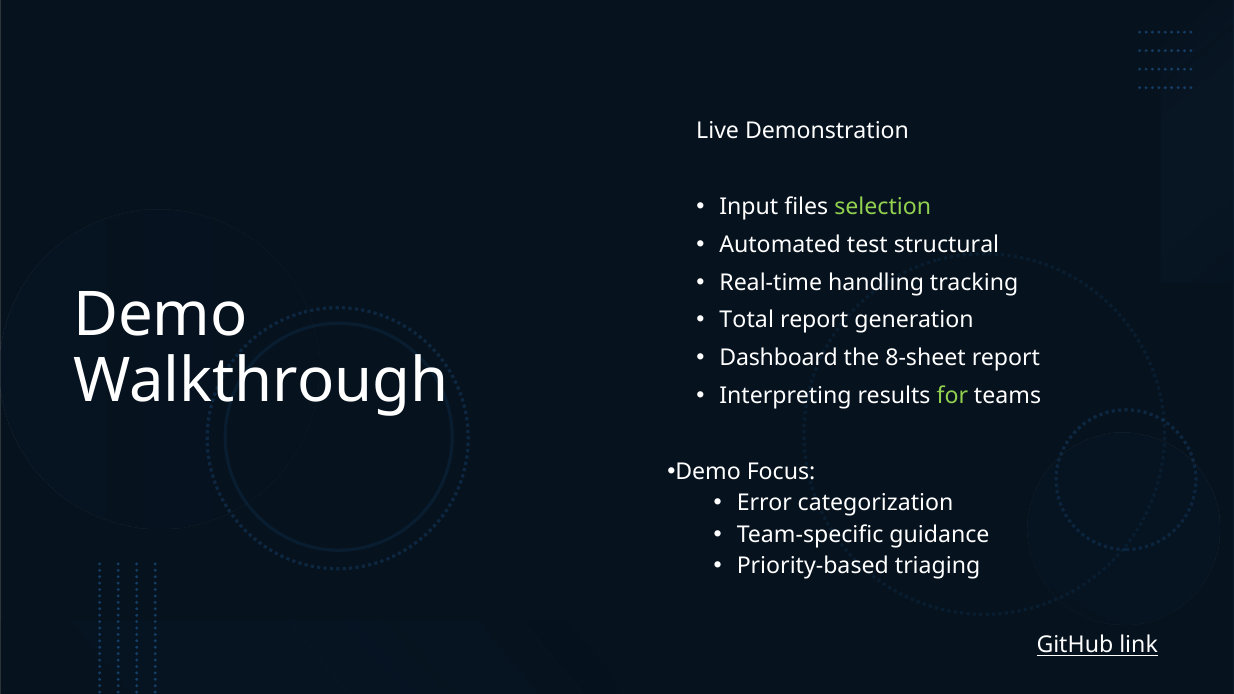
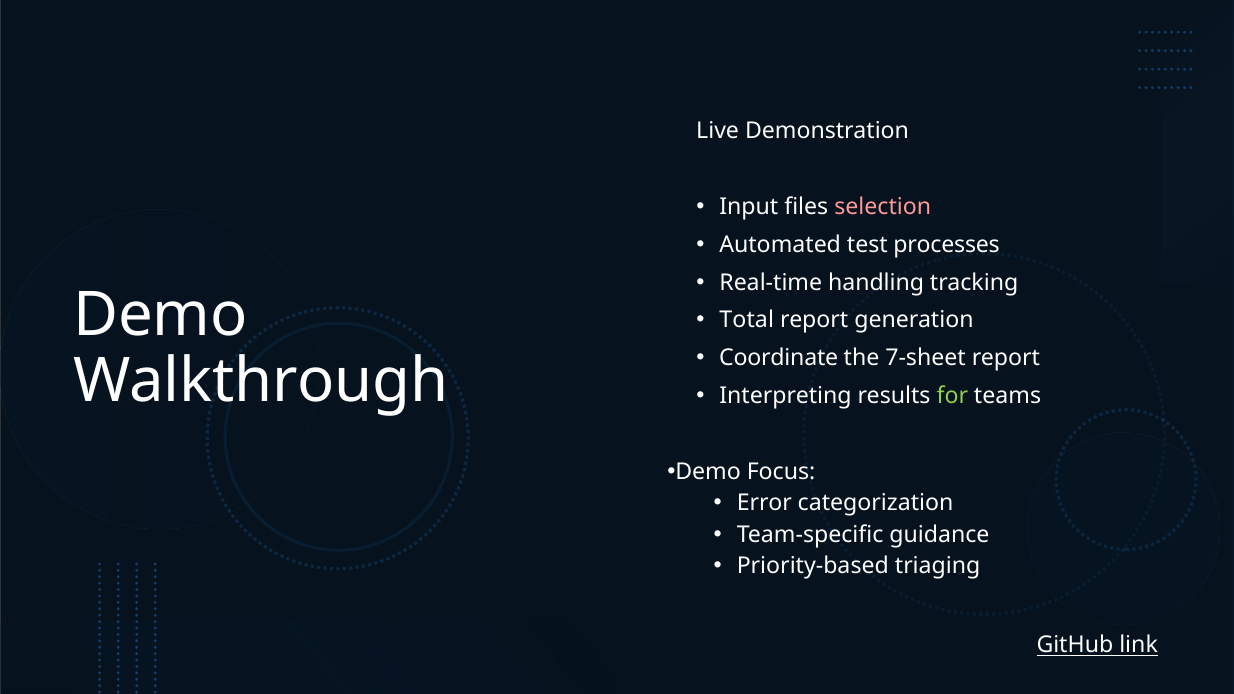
selection colour: light green -> pink
structural: structural -> processes
Dashboard: Dashboard -> Coordinate
8-sheet: 8-sheet -> 7-sheet
